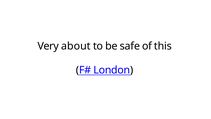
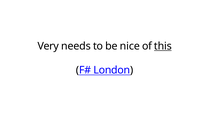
about: about -> needs
safe: safe -> nice
this underline: none -> present
